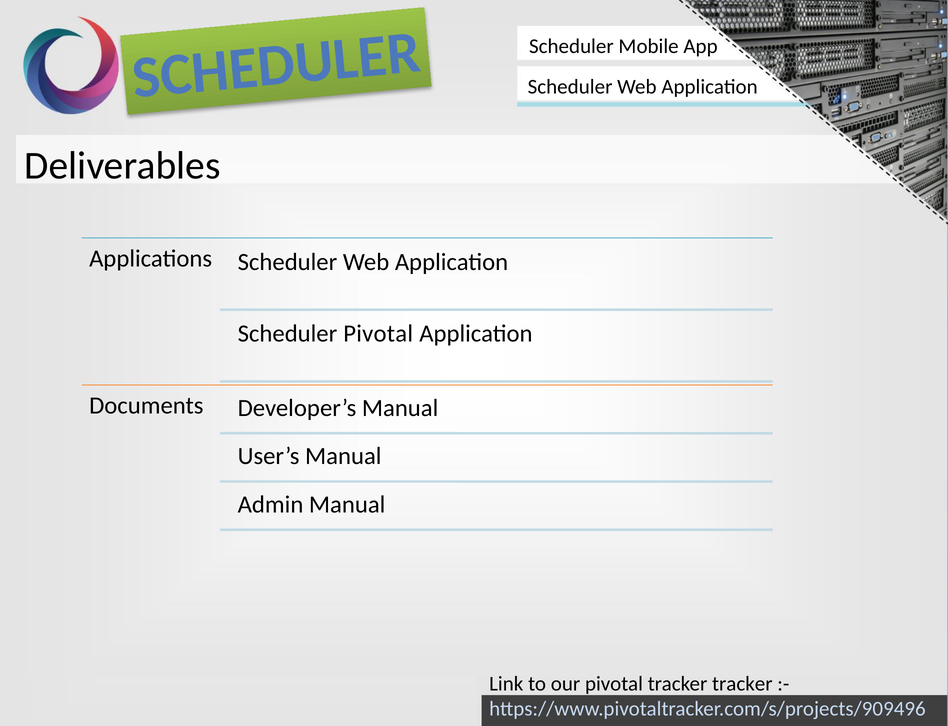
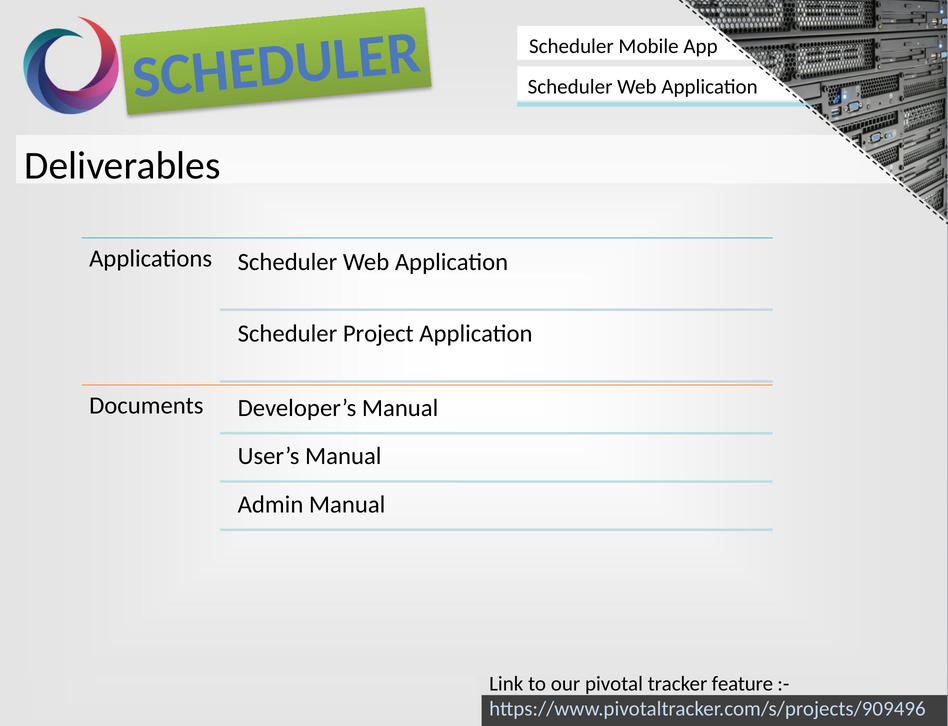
Scheduler Pivotal: Pivotal -> Project
tracker tracker: tracker -> feature
